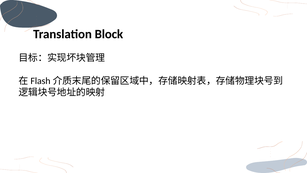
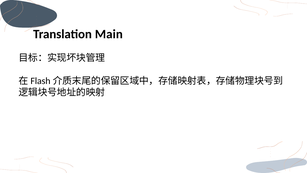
Block: Block -> Main
